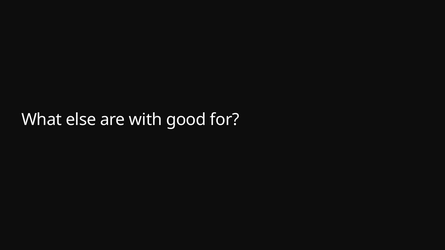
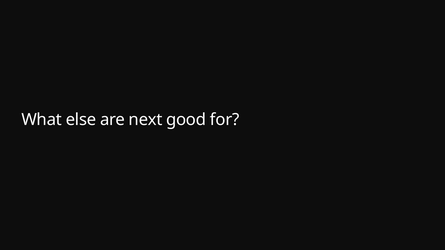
with: with -> next
